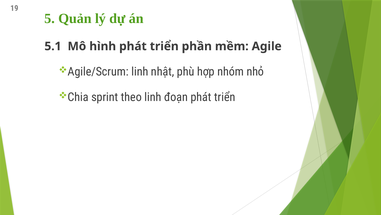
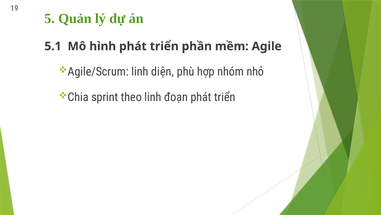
nhật: nhật -> diện
